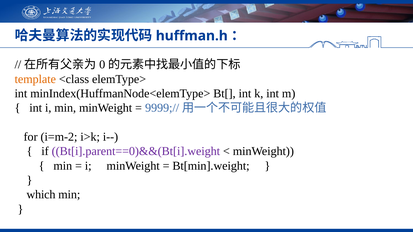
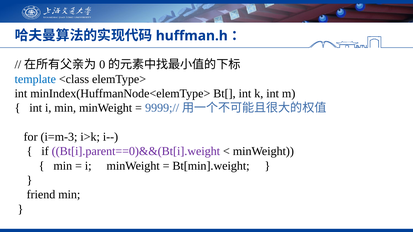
template colour: orange -> blue
i=m-2: i=m-2 -> i=m-3
which: which -> friend
